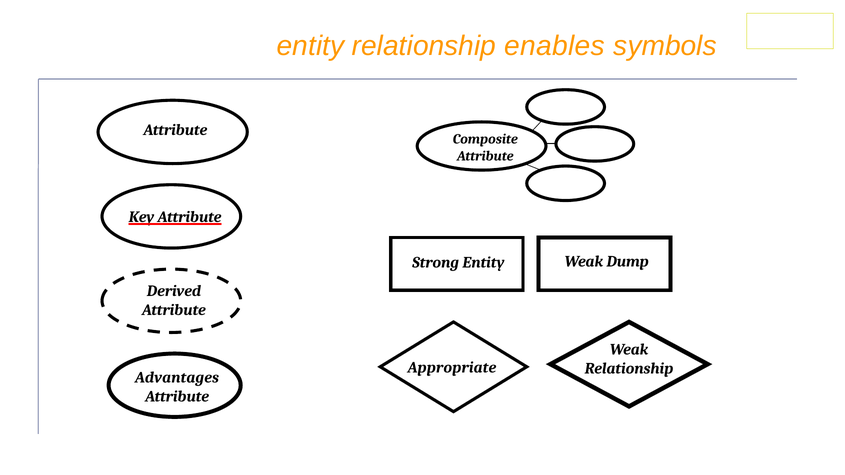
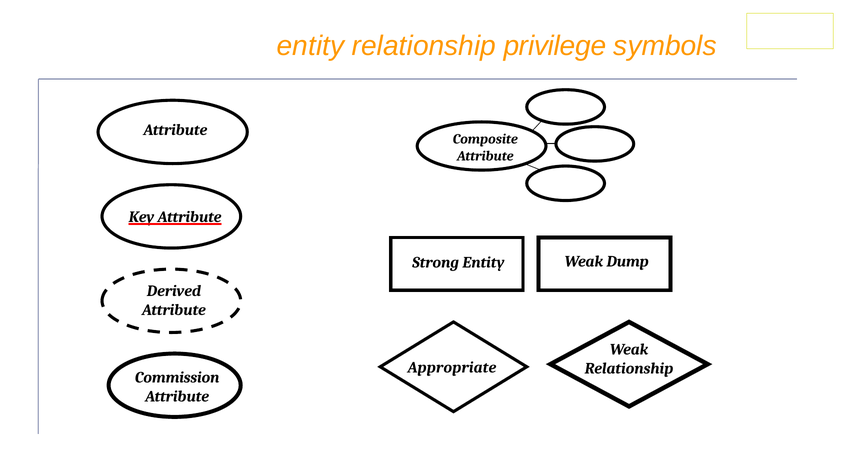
enables: enables -> privilege
Advantages: Advantages -> Commission
